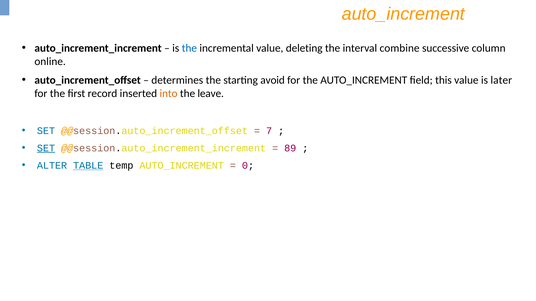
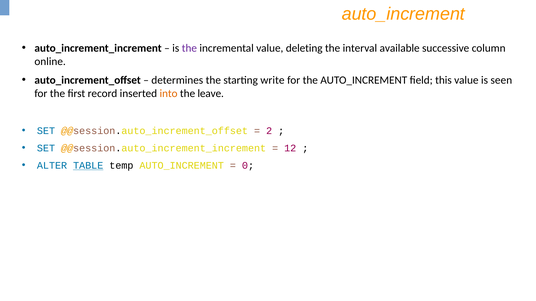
the at (189, 48) colour: blue -> purple
combine: combine -> available
avoid: avoid -> write
later: later -> seen
7: 7 -> 2
SET at (46, 148) underline: present -> none
89: 89 -> 12
